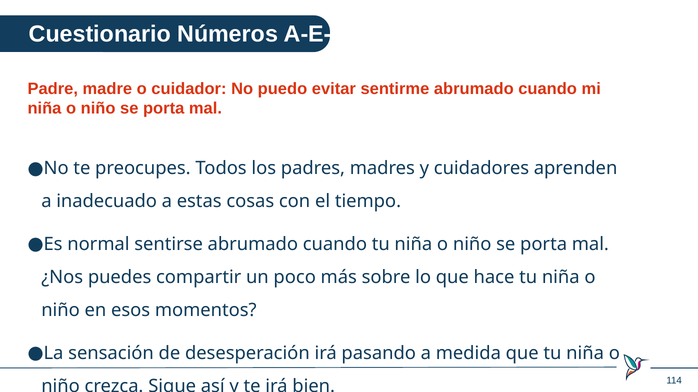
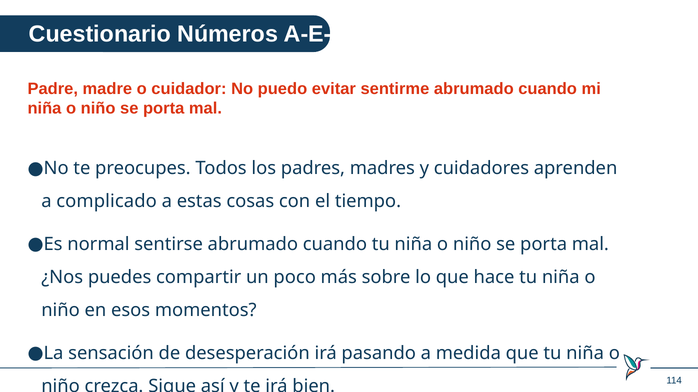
inadecuado: inadecuado -> complicado
